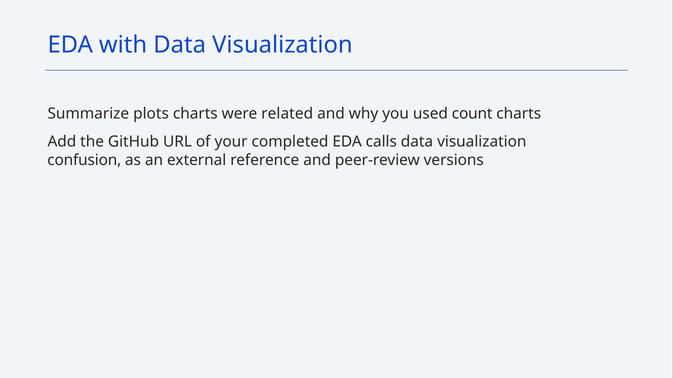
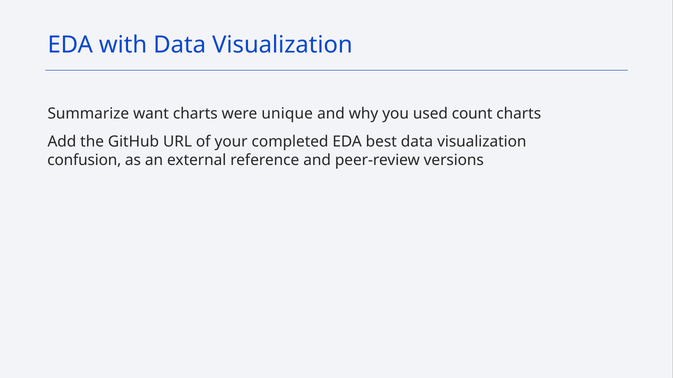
plots: plots -> want
related: related -> unique
calls: calls -> best
